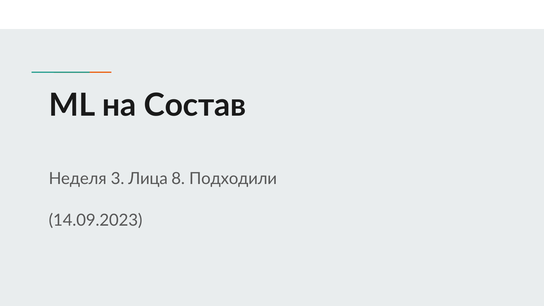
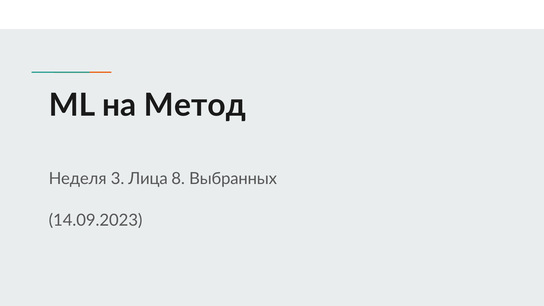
Состав: Состав -> Метод
Подходили: Подходили -> Выбранных
